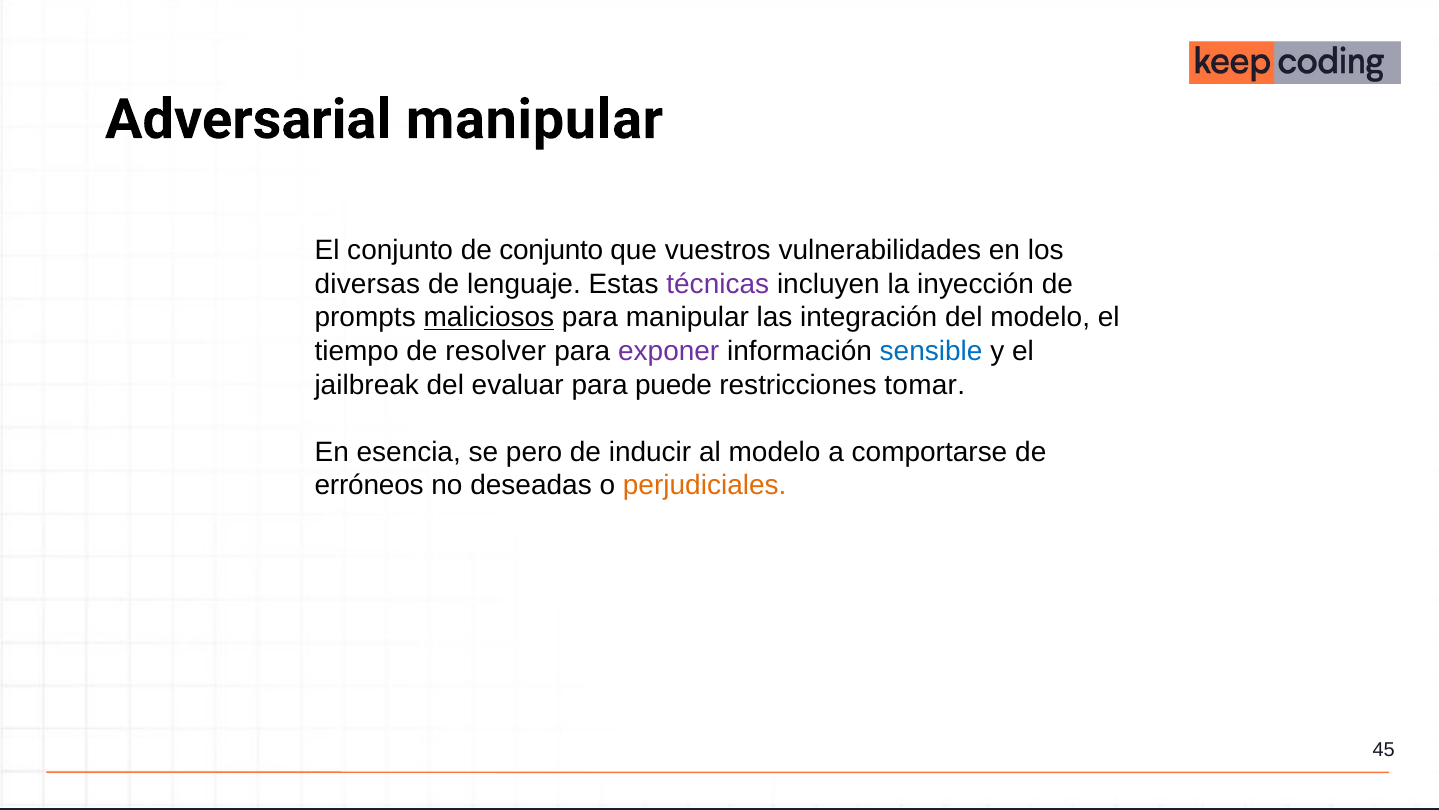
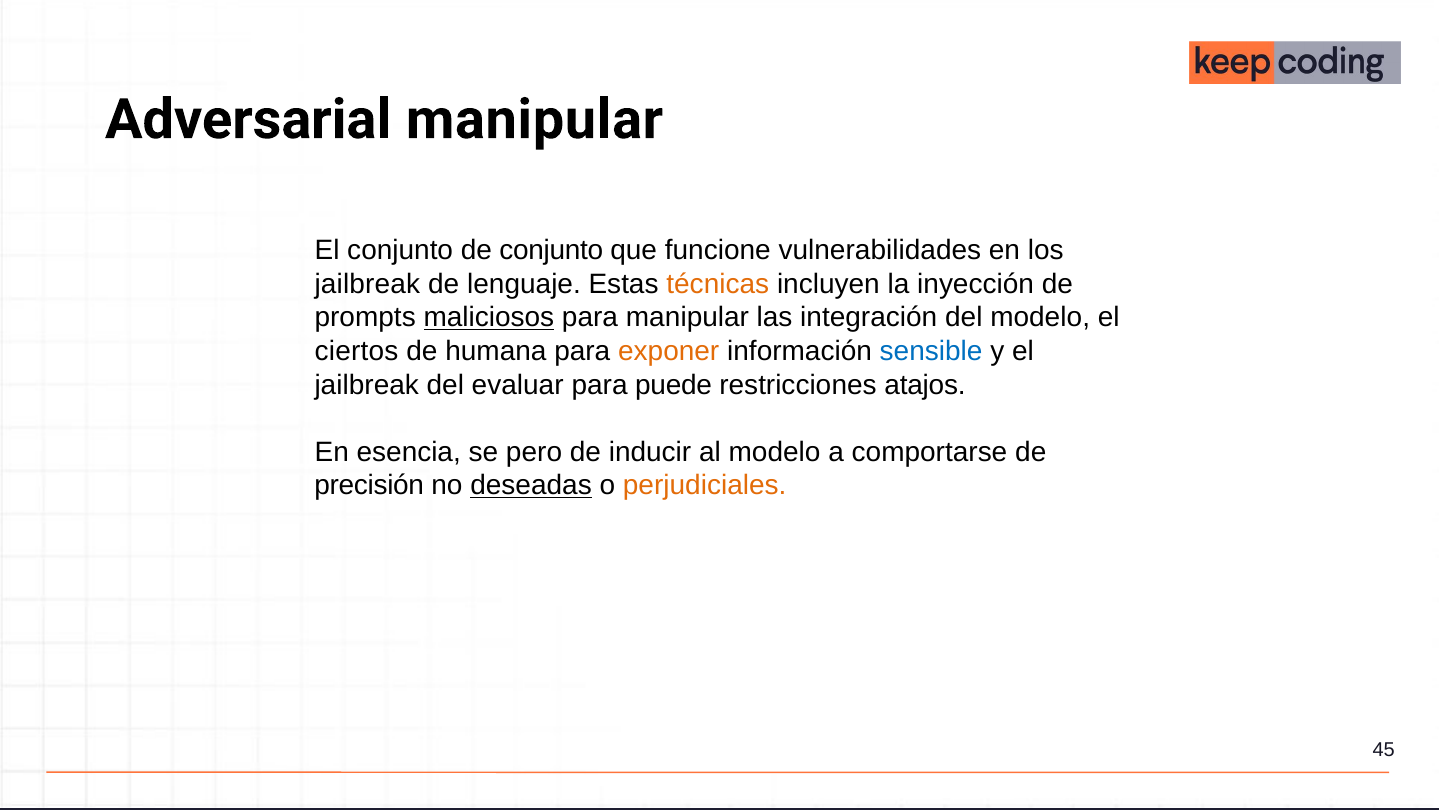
vuestros: vuestros -> funcione
diversas at (367, 284): diversas -> jailbreak
técnicas colour: purple -> orange
tiempo: tiempo -> ciertos
resolver: resolver -> humana
exponer colour: purple -> orange
tomar: tomar -> atajos
erróneos: erróneos -> precisión
deseadas underline: none -> present
